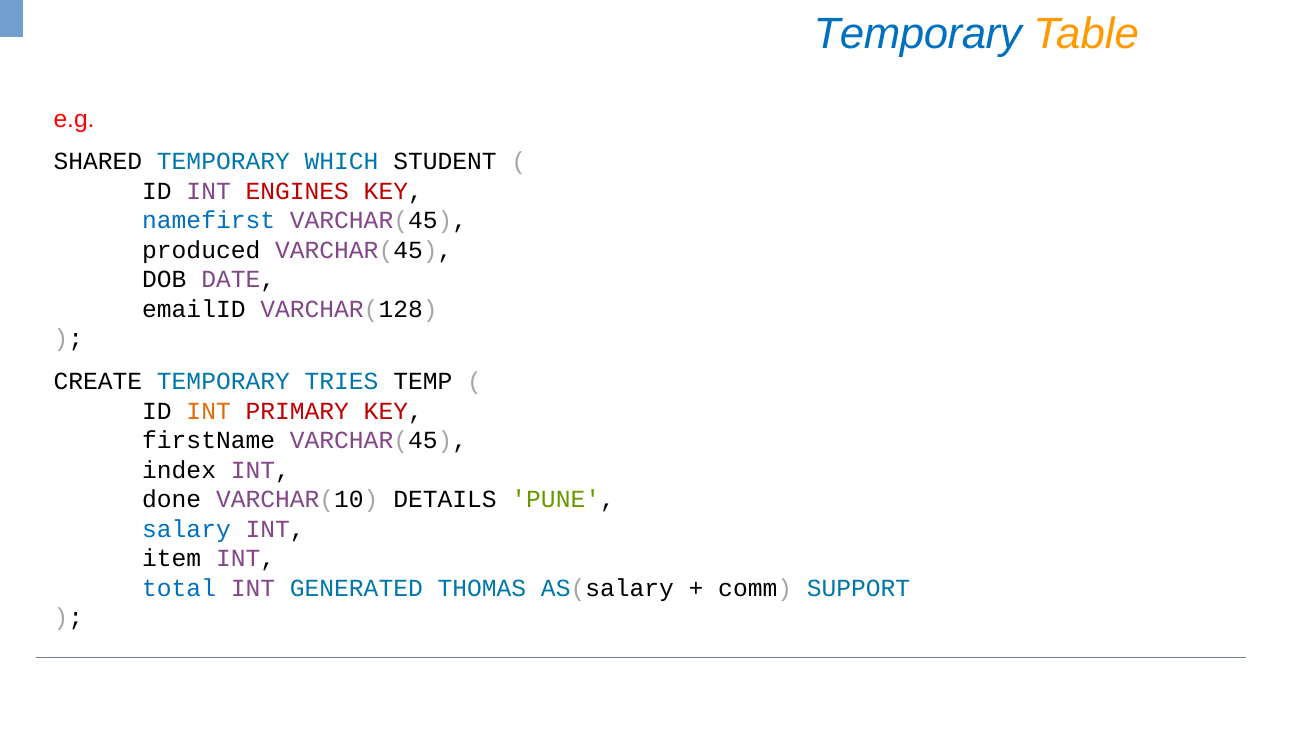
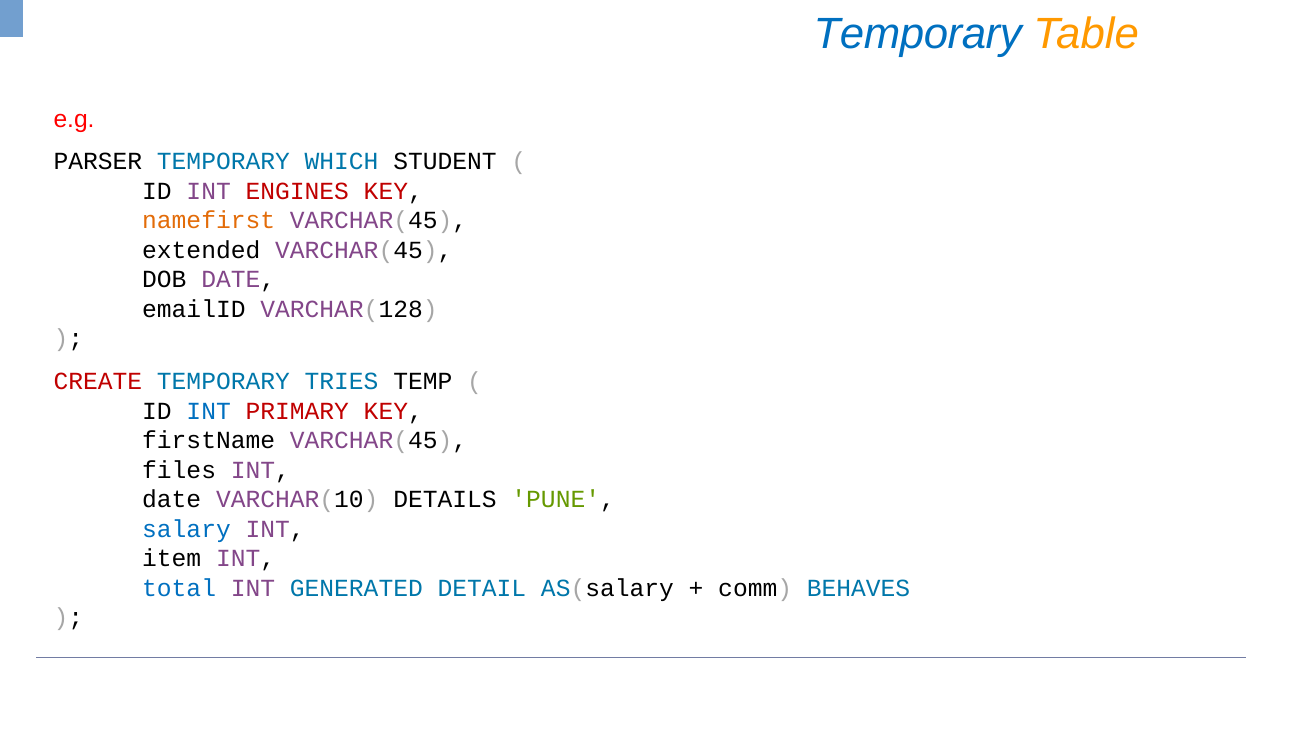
SHARED: SHARED -> PARSER
namefirst colour: blue -> orange
produced: produced -> extended
CREATE colour: black -> red
INT at (209, 411) colour: orange -> blue
index: index -> files
done at (172, 500): done -> date
THOMAS: THOMAS -> DETAIL
SUPPORT: SUPPORT -> BEHAVES
